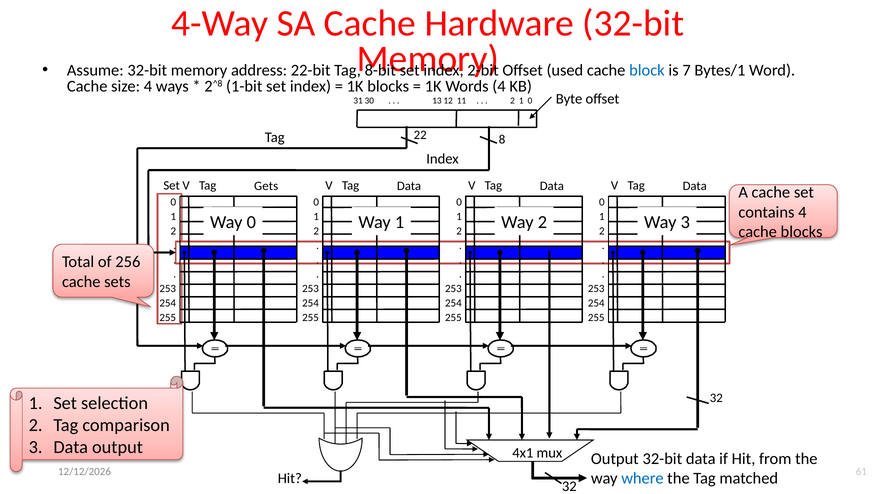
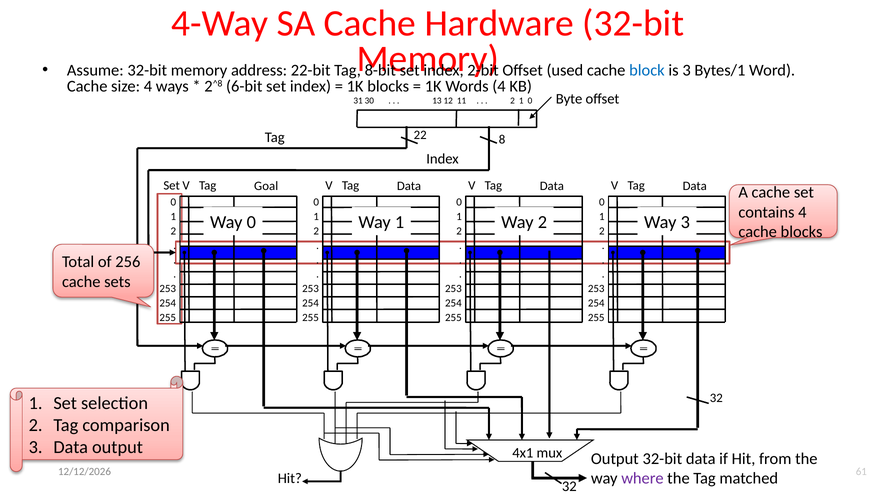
is 7: 7 -> 3
1-bit: 1-bit -> 6-bit
Gets: Gets -> Goal
where colour: blue -> purple
